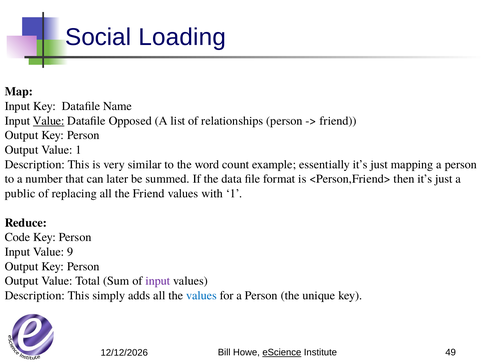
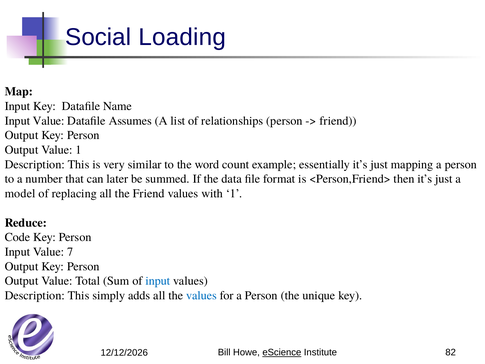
Value at (49, 121) underline: present -> none
Opposed: Opposed -> Assumes
public: public -> model
9: 9 -> 7
input at (158, 281) colour: purple -> blue
49: 49 -> 82
